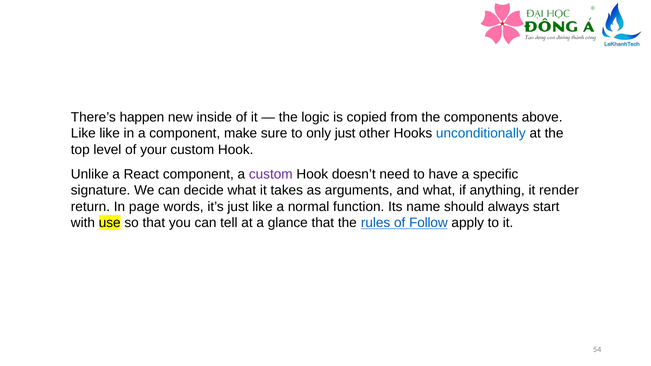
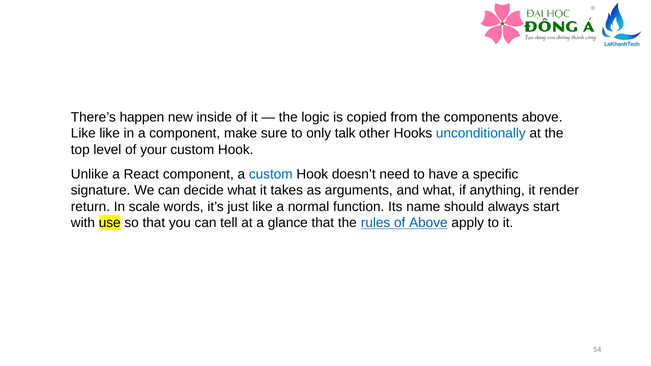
only just: just -> talk
custom at (271, 174) colour: purple -> blue
page: page -> scale
of Follow: Follow -> Above
